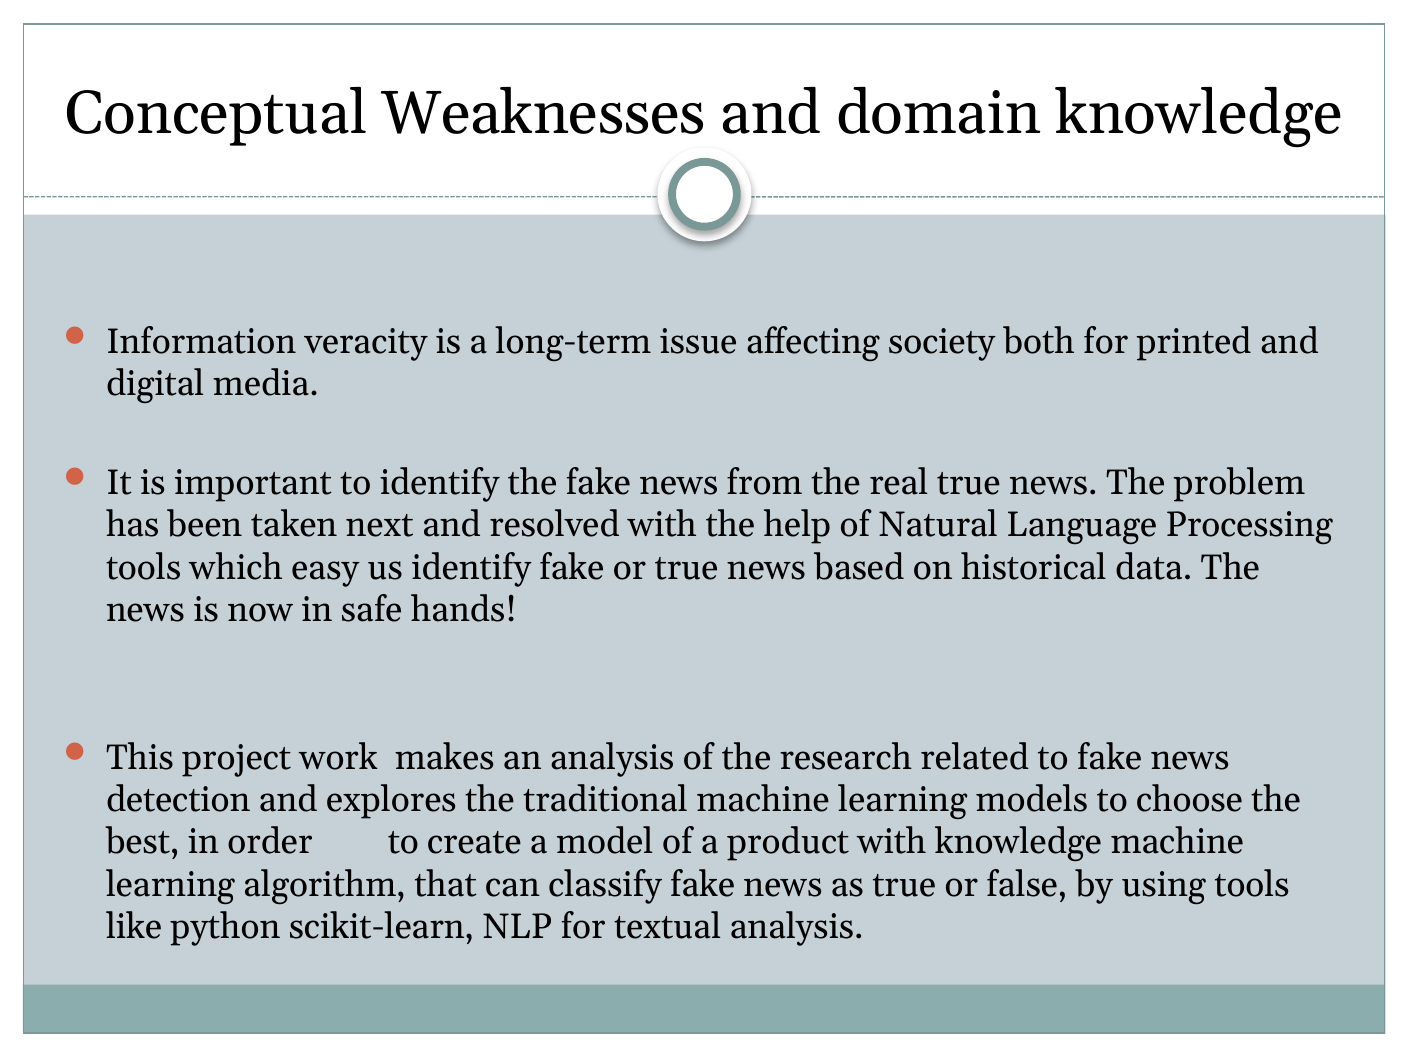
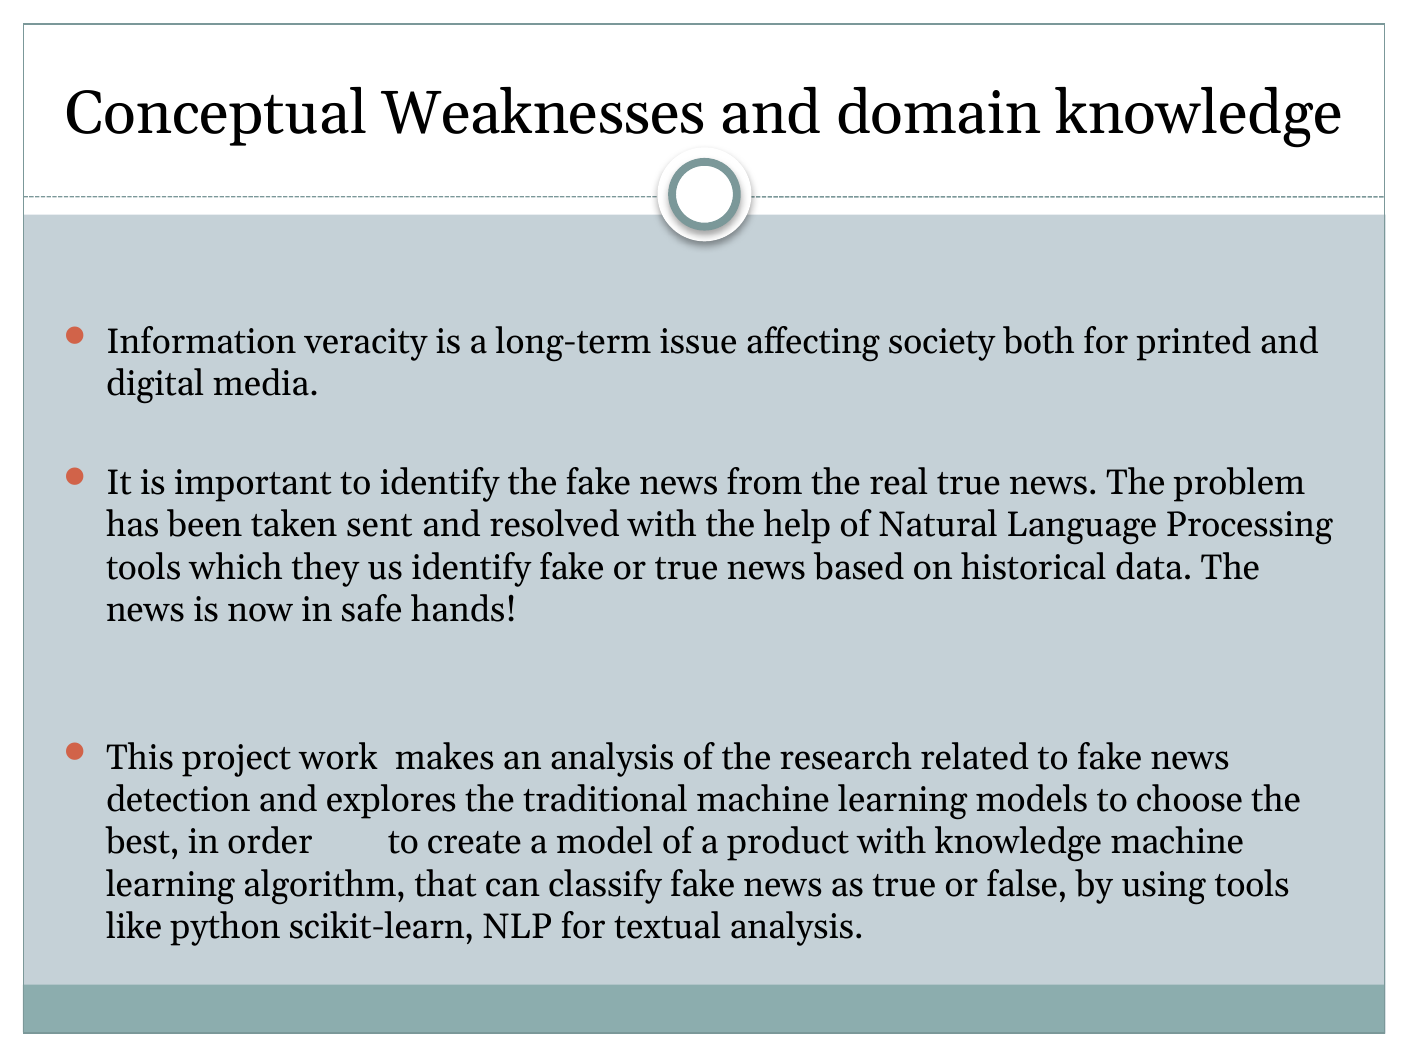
next: next -> sent
easy: easy -> they
